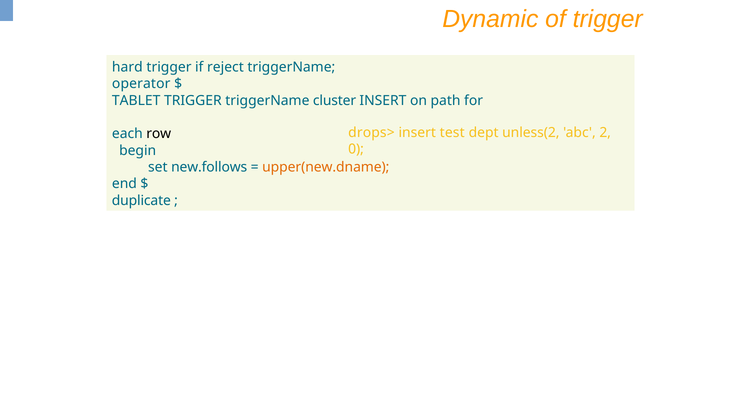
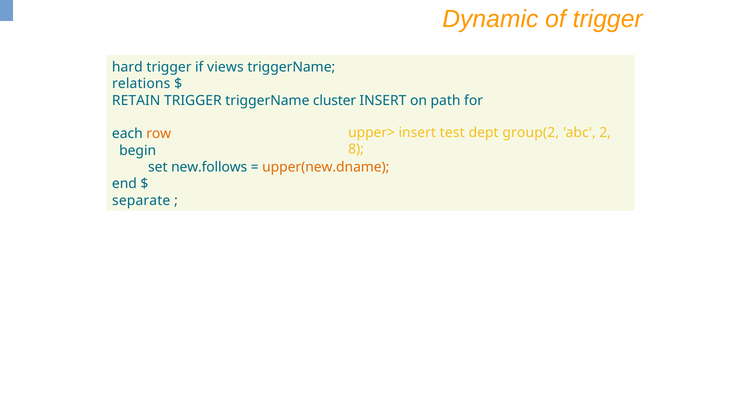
reject: reject -> views
operator: operator -> relations
TABLET: TABLET -> RETAIN
drops>: drops> -> upper>
unless(2: unless(2 -> group(2
row colour: black -> orange
0: 0 -> 8
duplicate: duplicate -> separate
